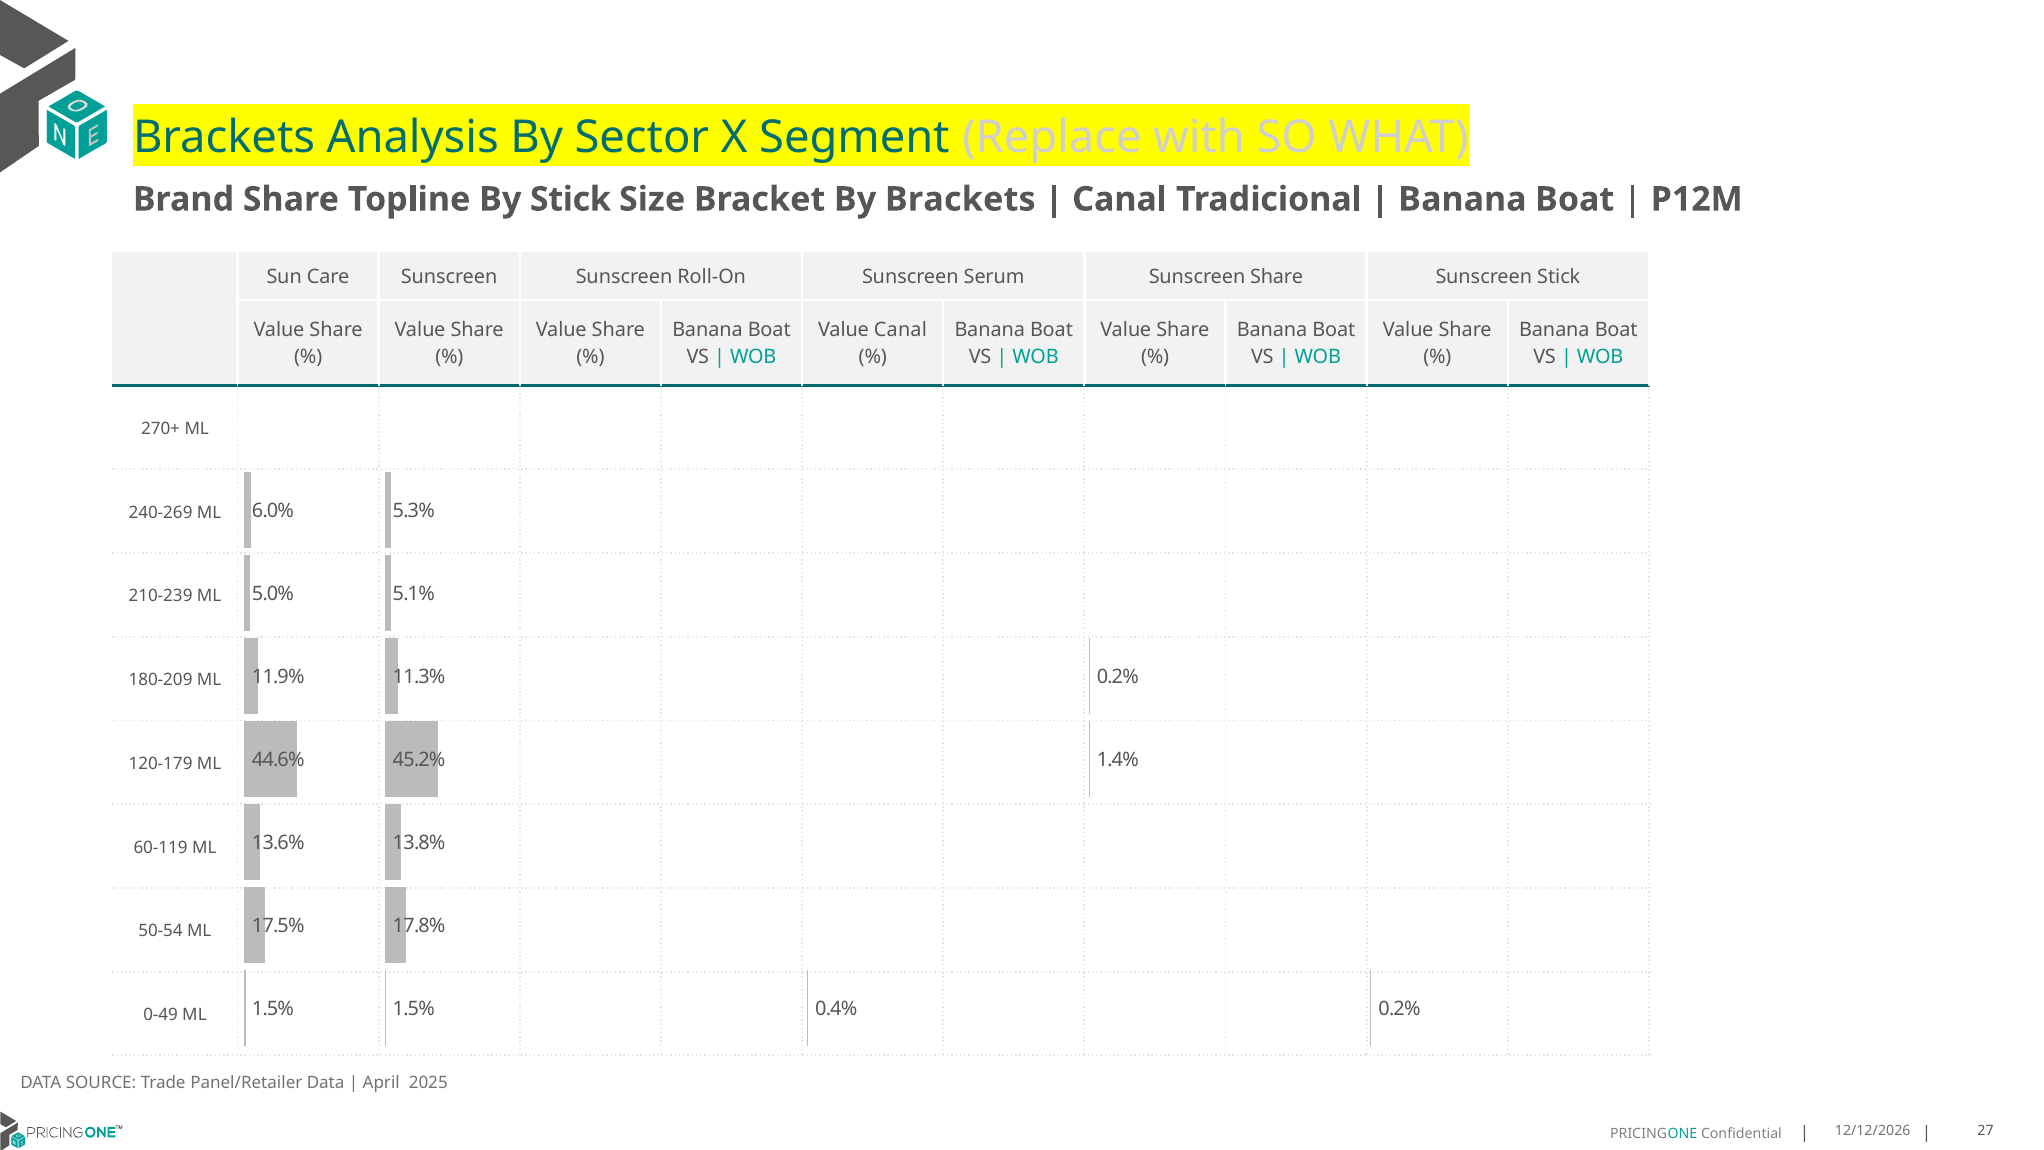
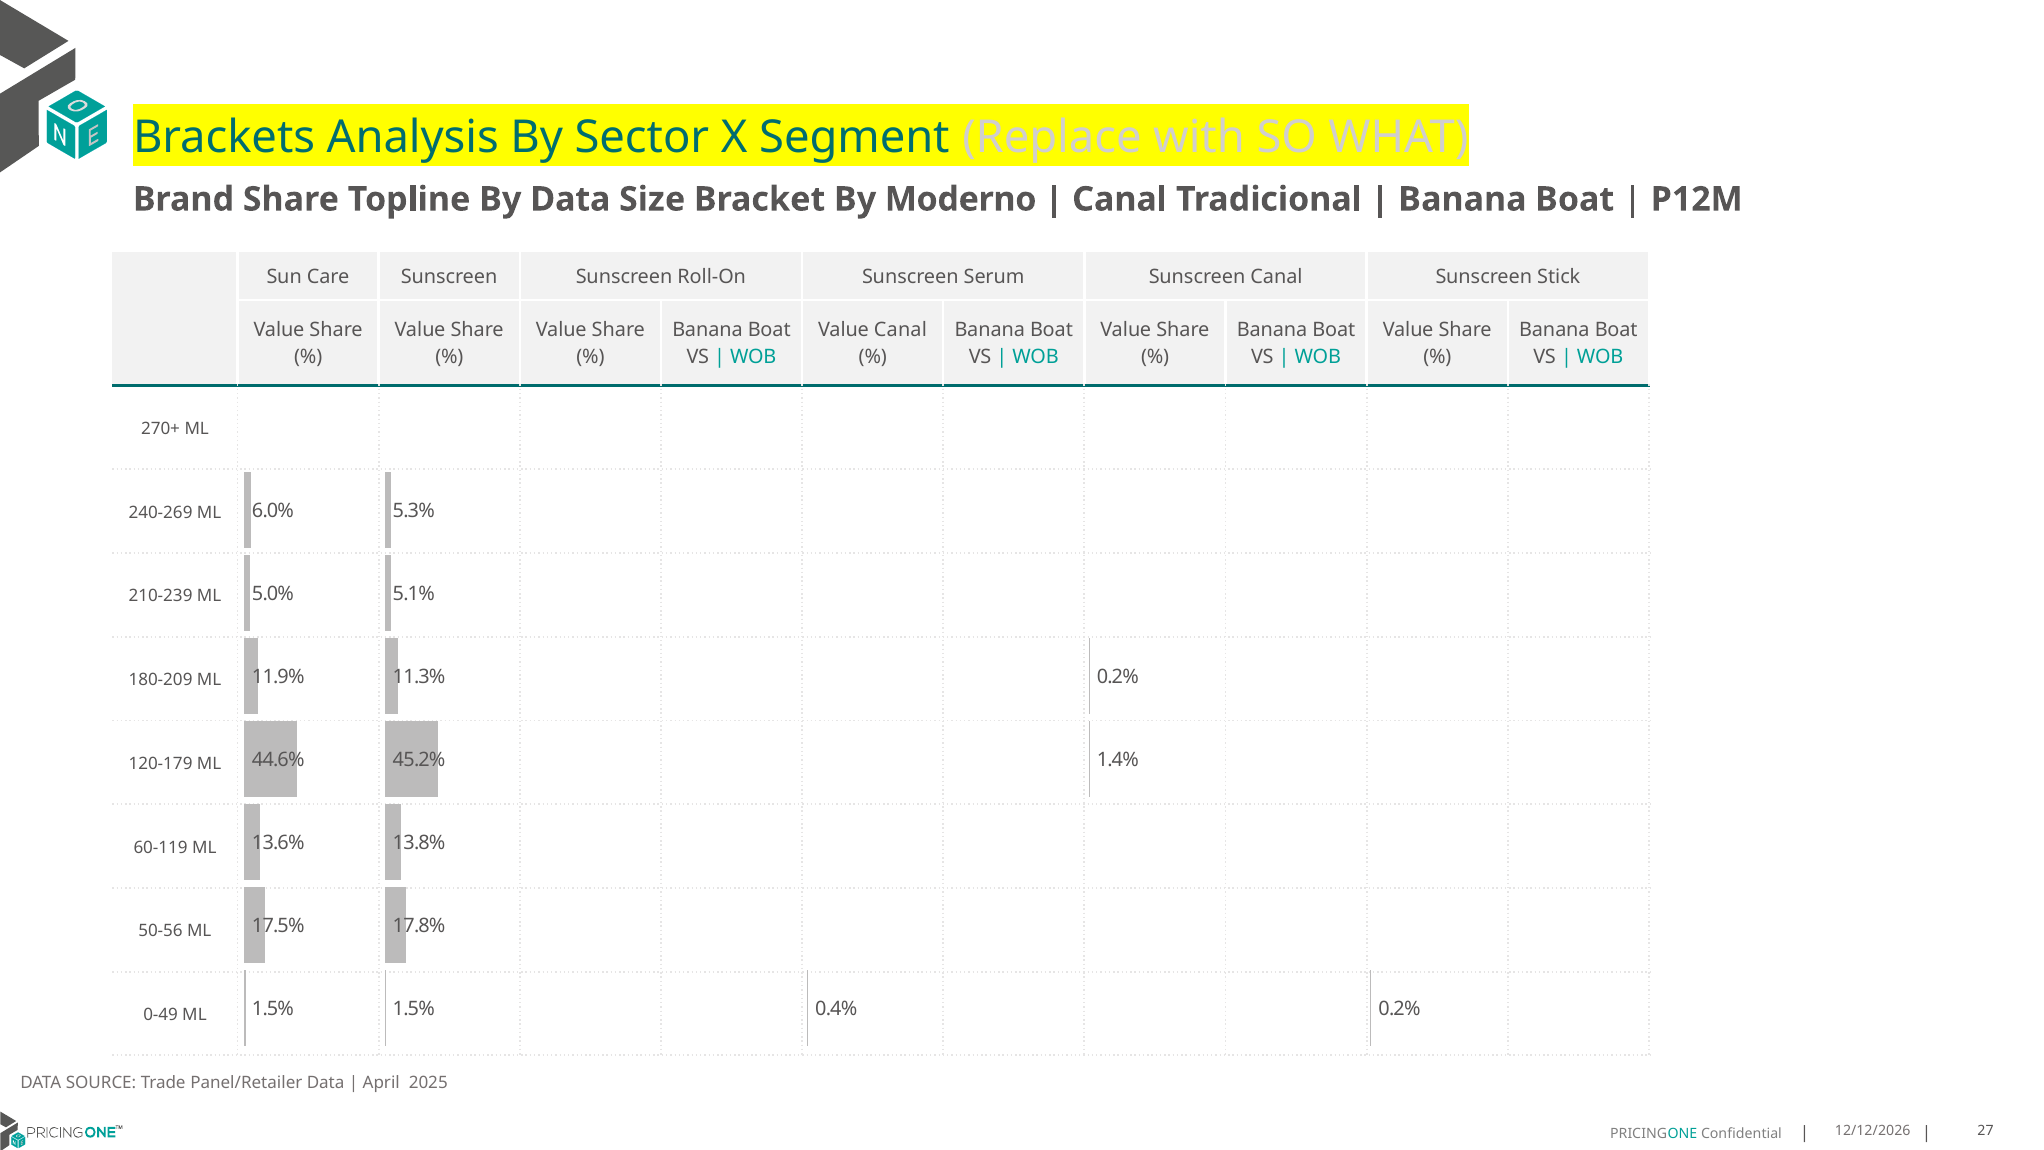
By Stick: Stick -> Data
By Brackets: Brackets -> Moderno
Sunscreen Share: Share -> Canal
50-54: 50-54 -> 50-56
